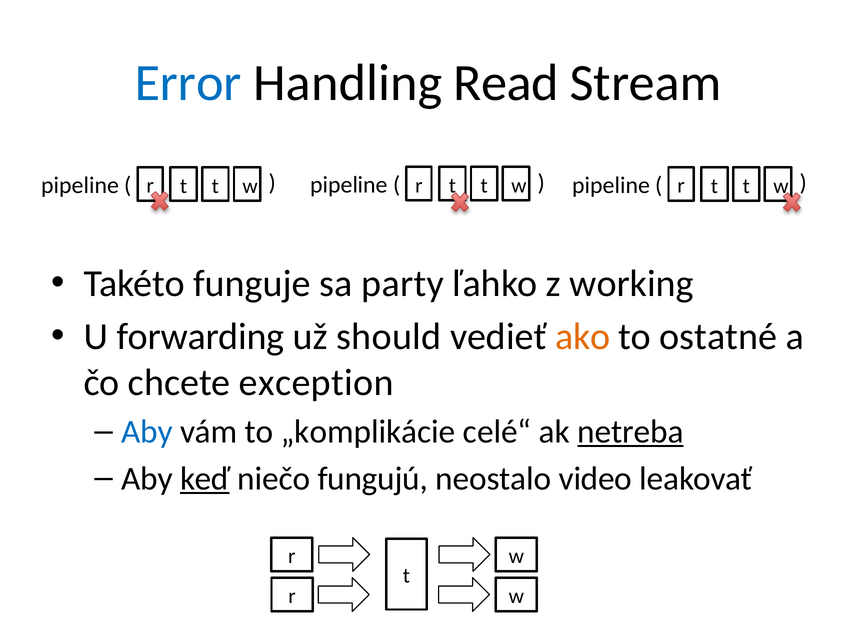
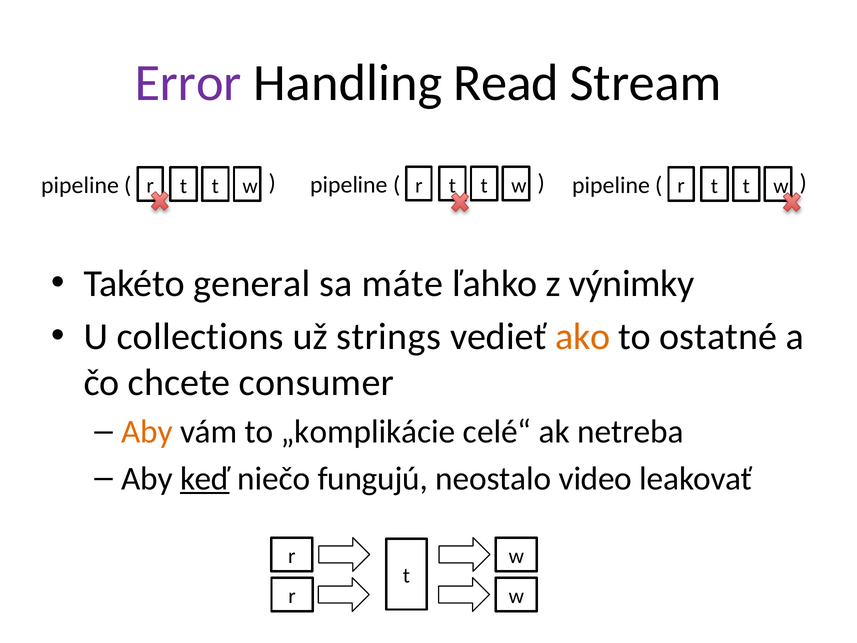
Error colour: blue -> purple
funguje: funguje -> general
party: party -> máte
working: working -> výnimky
forwarding: forwarding -> collections
should: should -> strings
exception: exception -> consumer
Aby at (147, 432) colour: blue -> orange
netreba underline: present -> none
